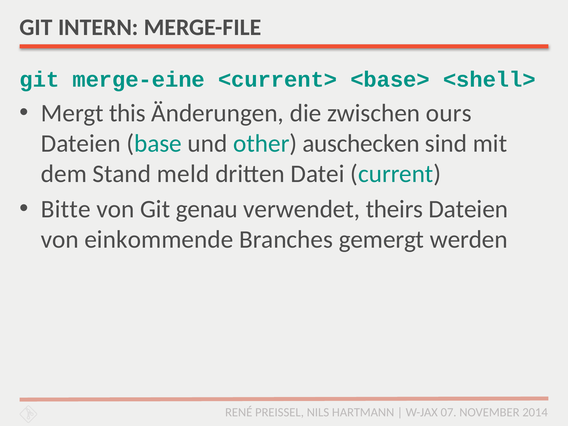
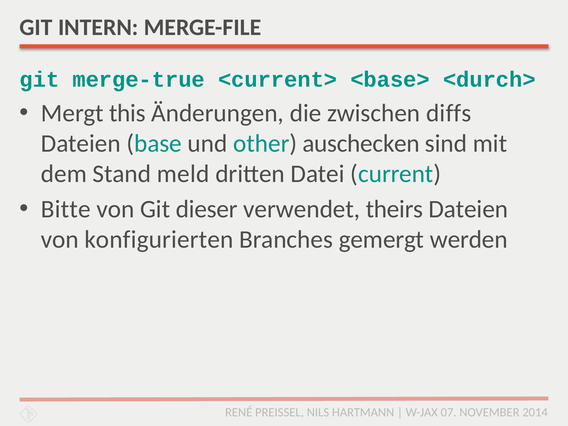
merge-eine: merge-eine -> merge-true
<shell>: <shell> -> <durch>
ours: ours -> diffs
genau: genau -> dieser
einkommende: einkommende -> konfigurierten
